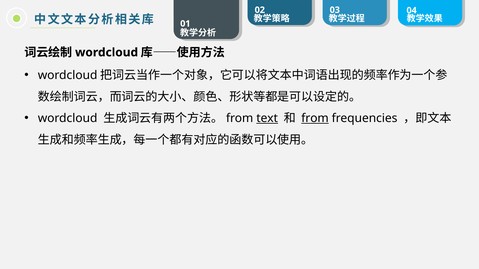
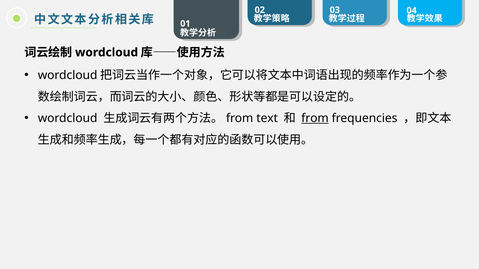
text underline: present -> none
